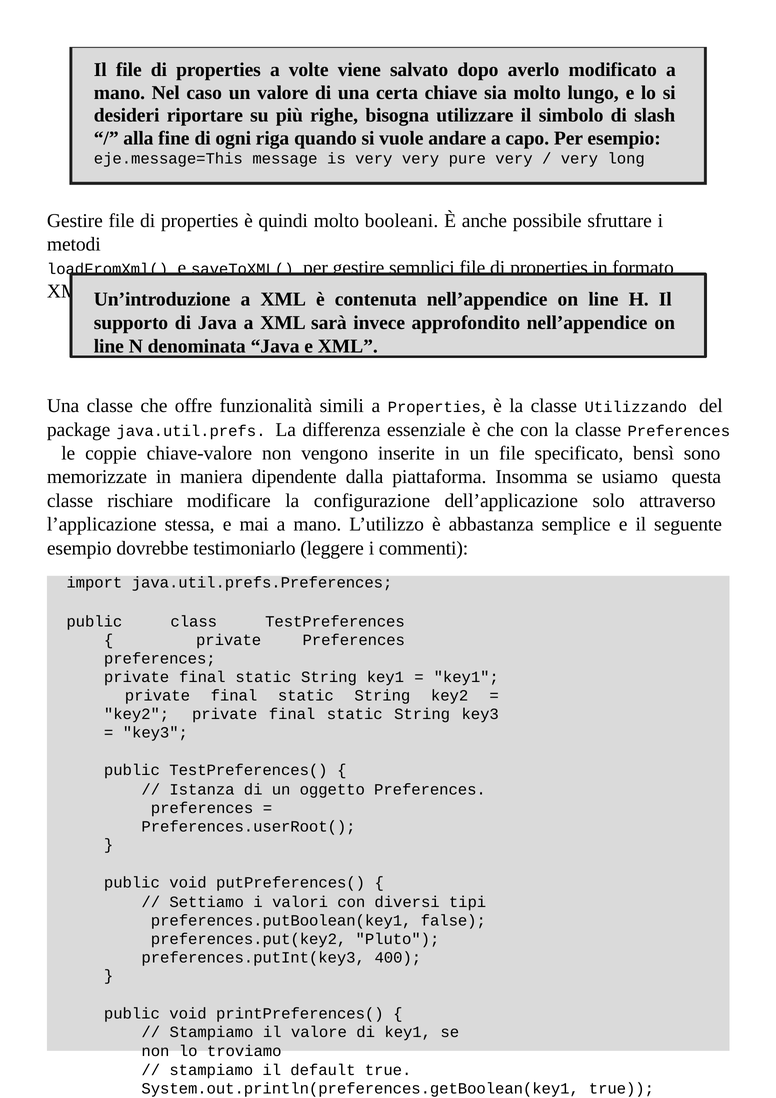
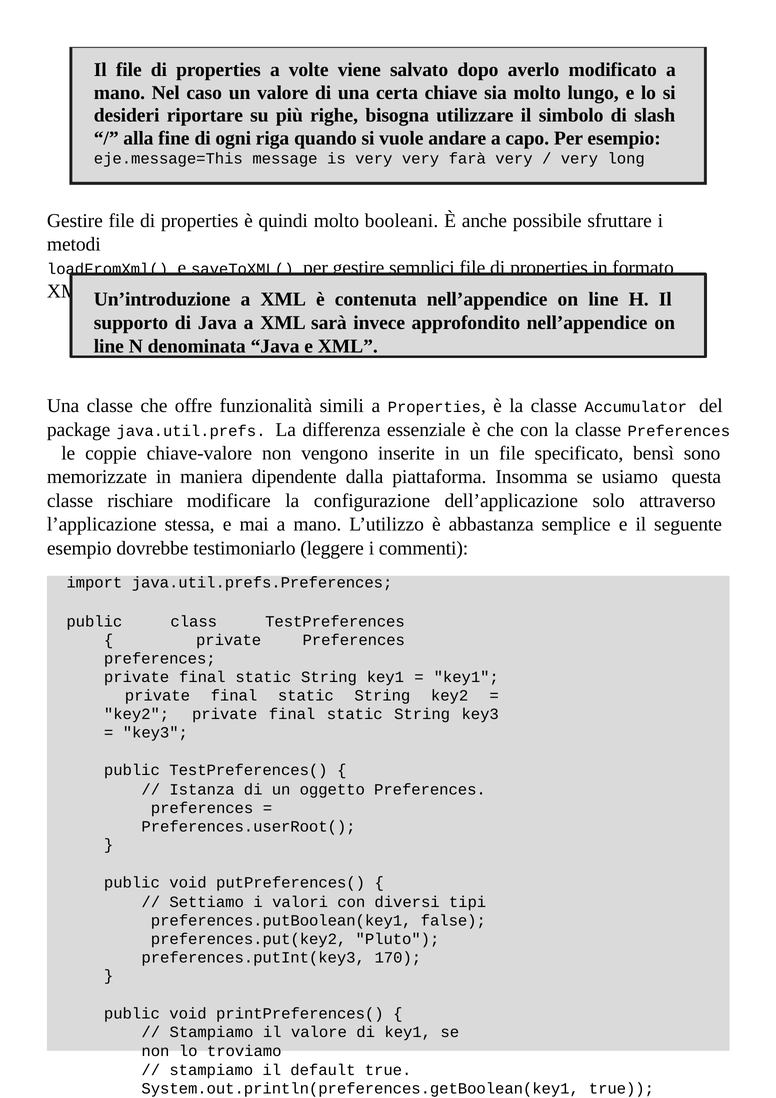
pure: pure -> farà
Utilizzando: Utilizzando -> Accumulator
400: 400 -> 170
